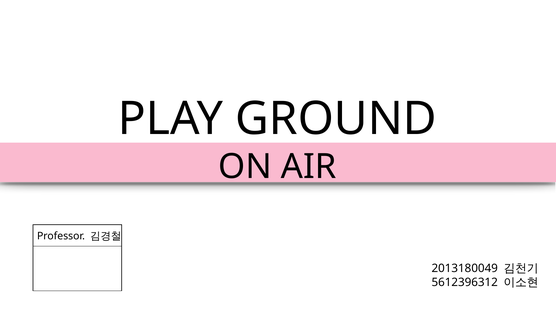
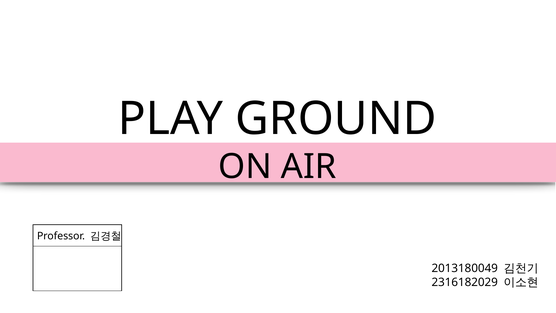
5612396312: 5612396312 -> 2316182029
